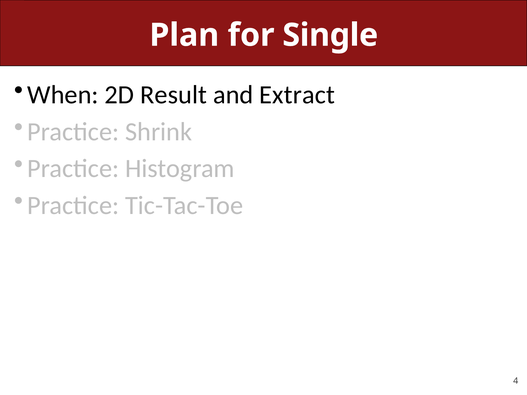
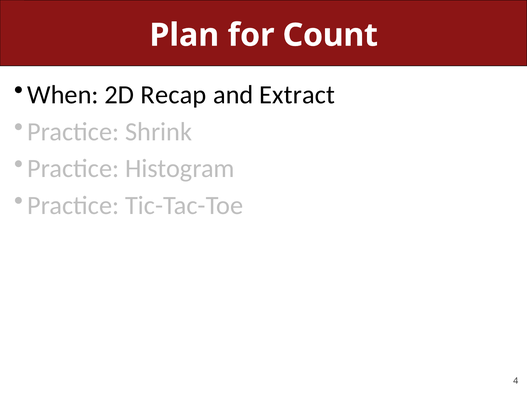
Single: Single -> Count
Result: Result -> Recap
